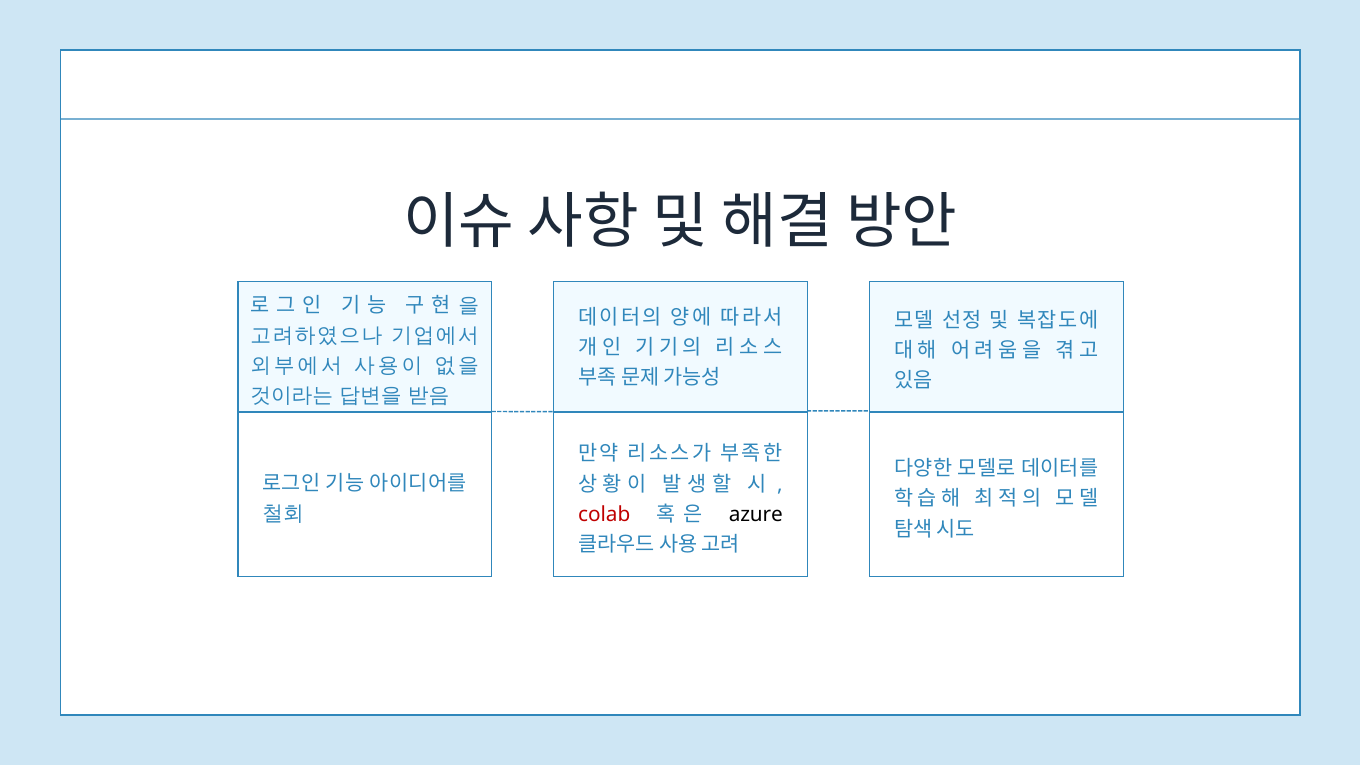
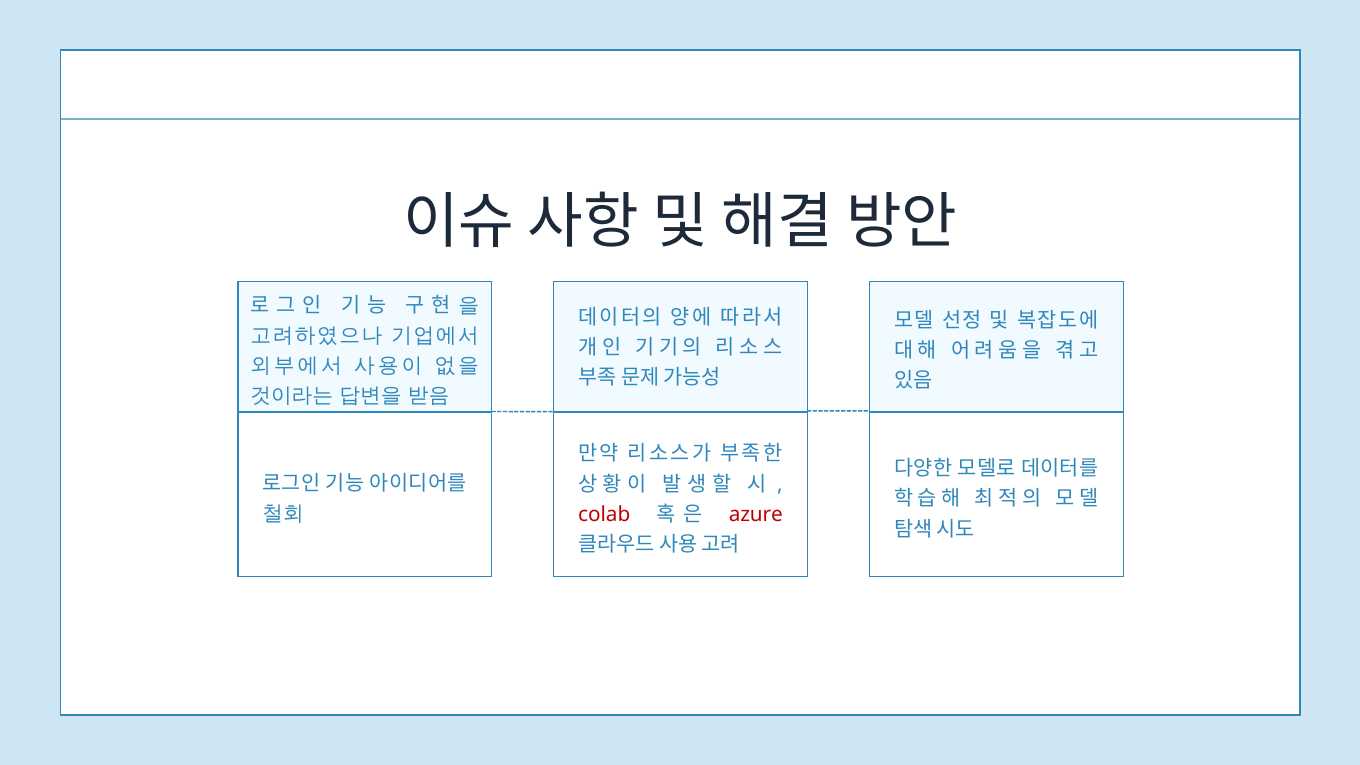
azure colour: black -> red
